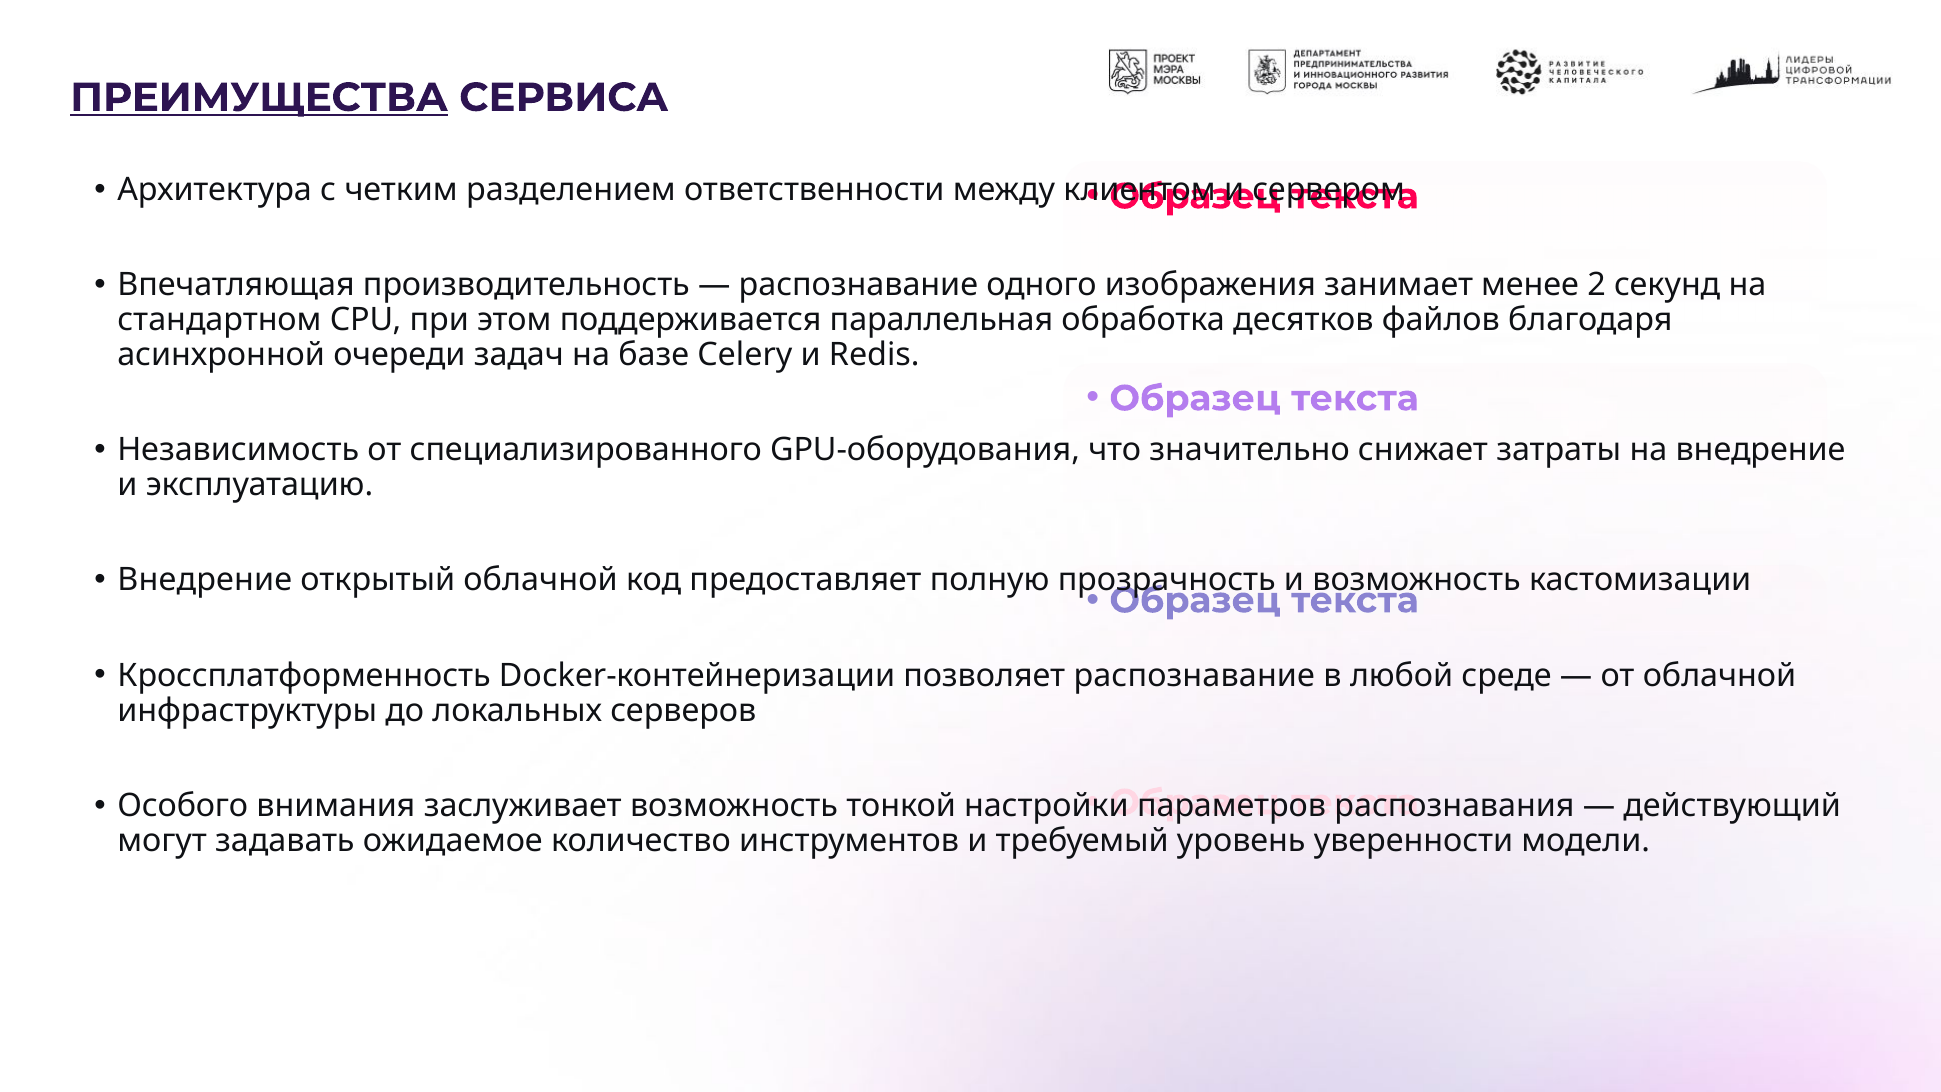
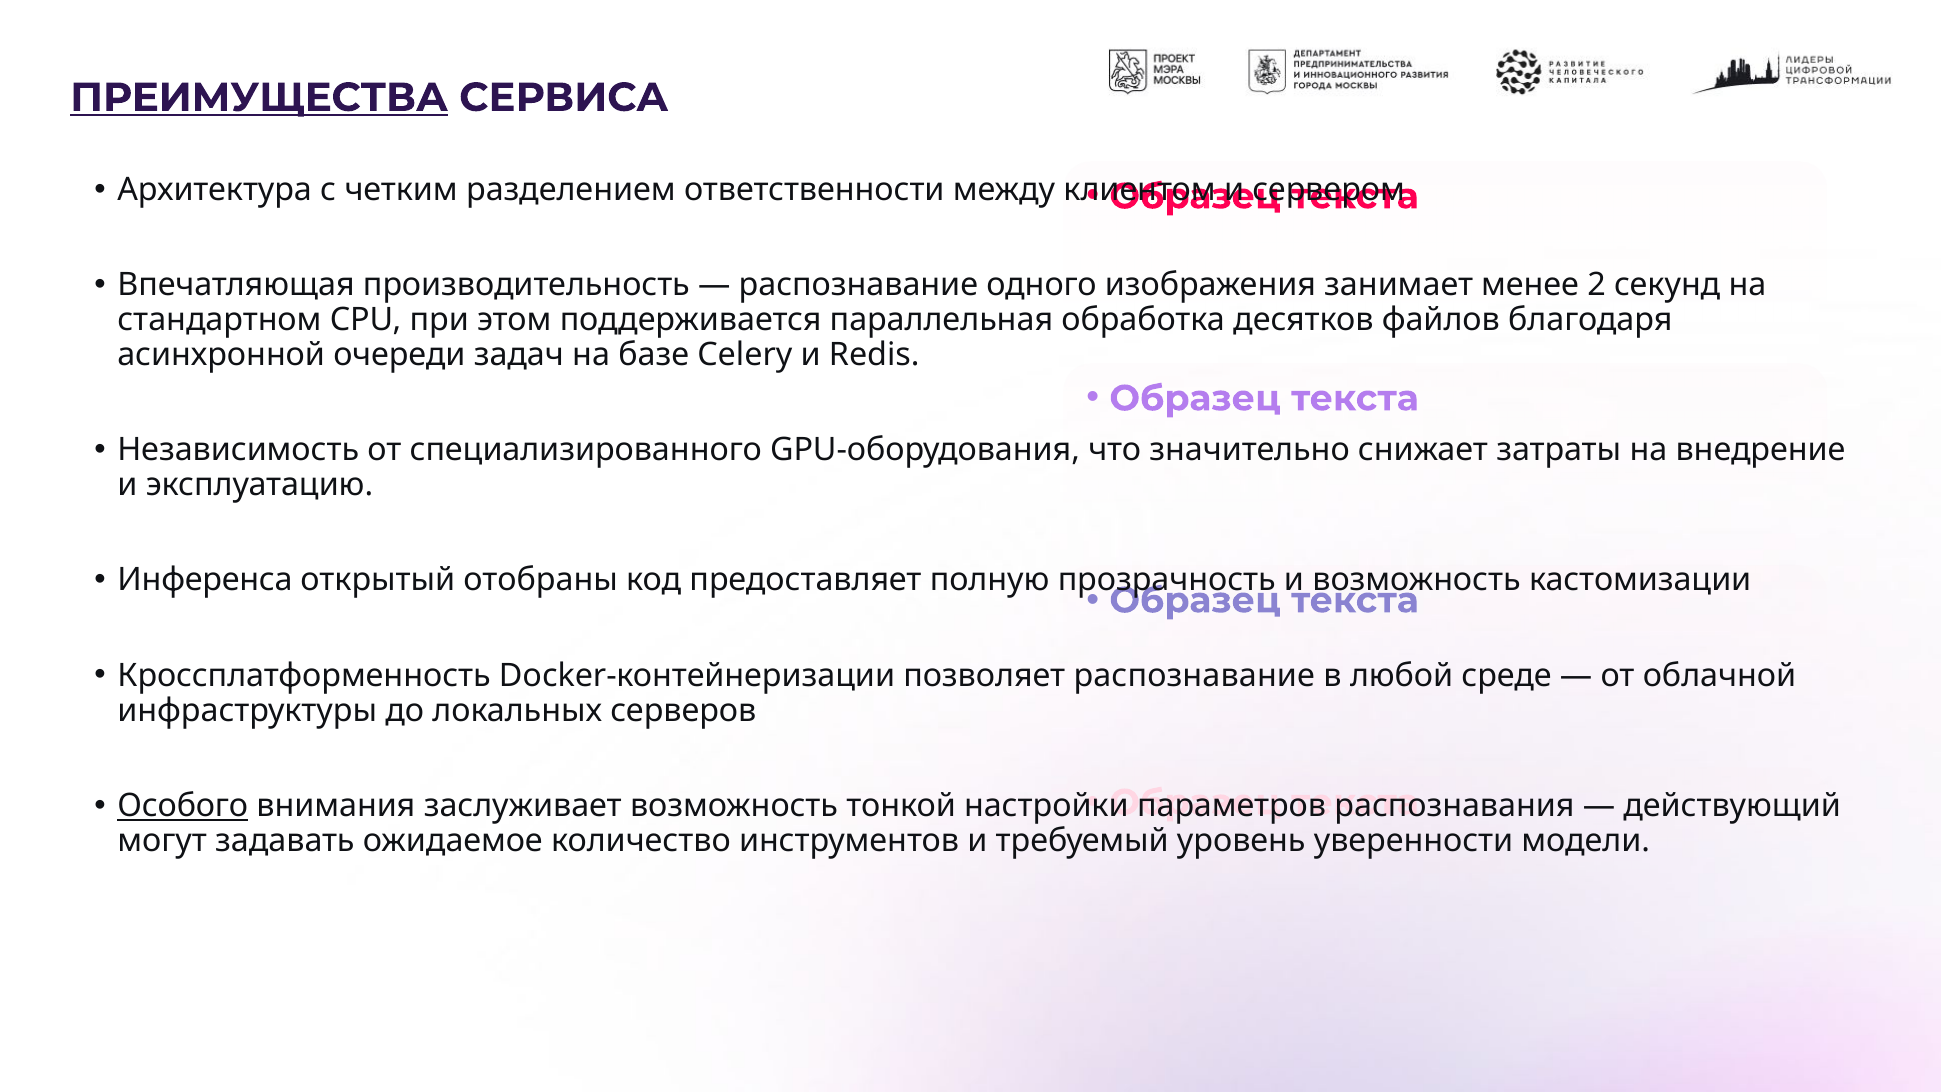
Внедрение at (205, 580): Внедрение -> Инференса
открытый облачной: облачной -> отобраны
Особого underline: none -> present
